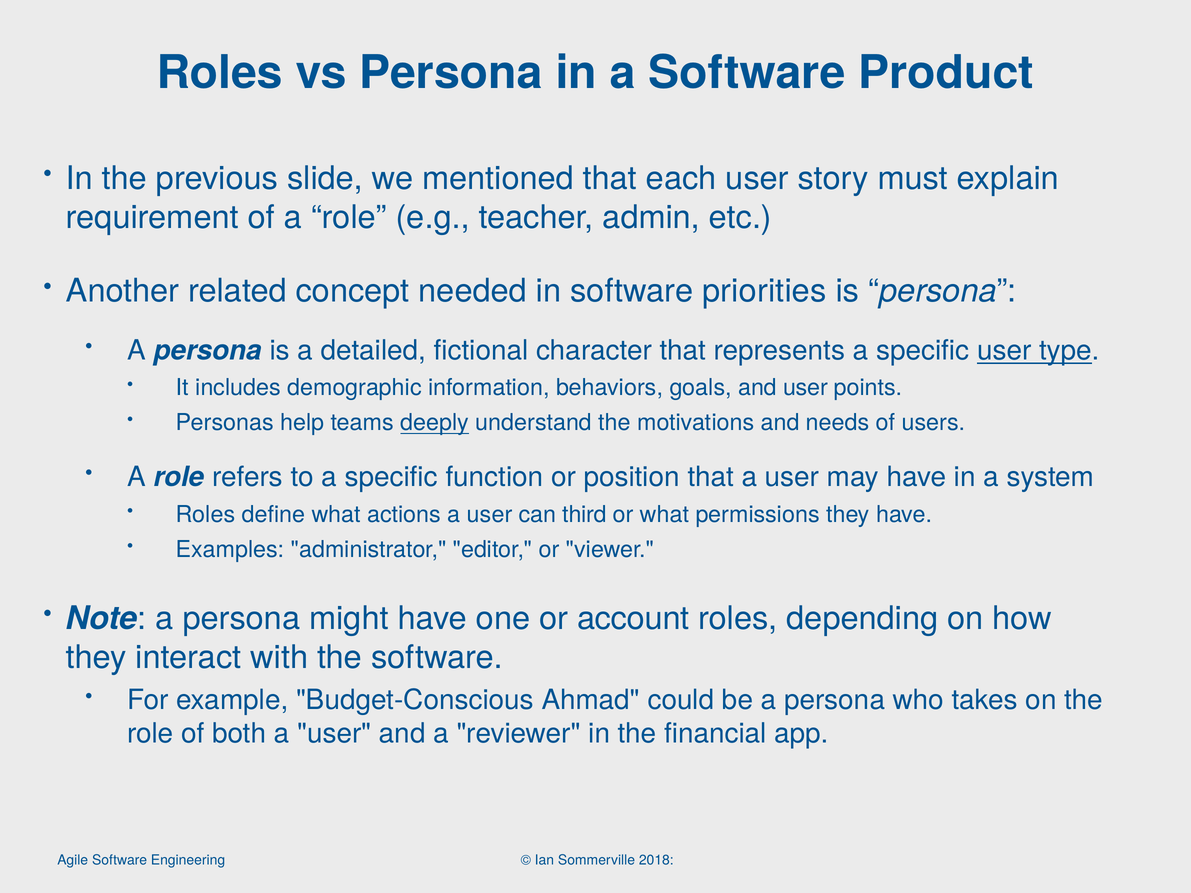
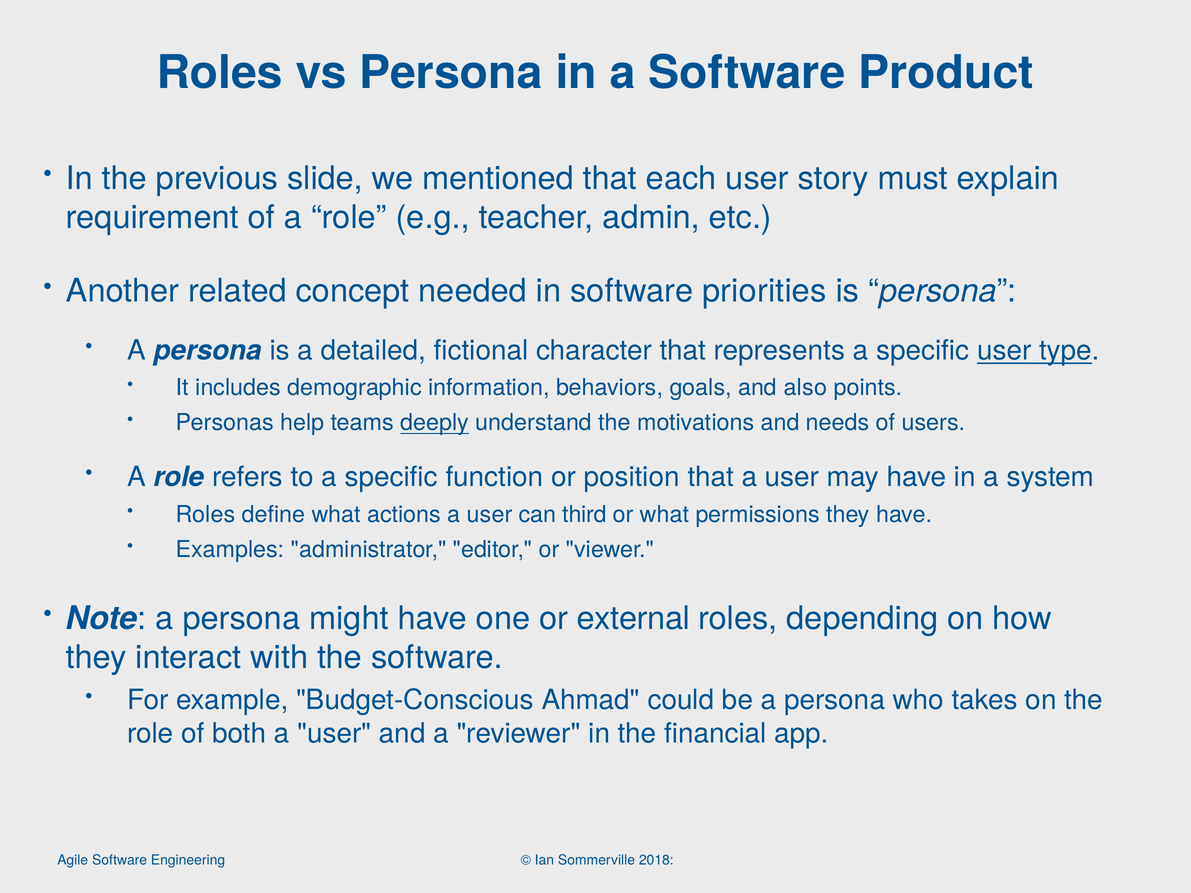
and user: user -> also
account: account -> external
